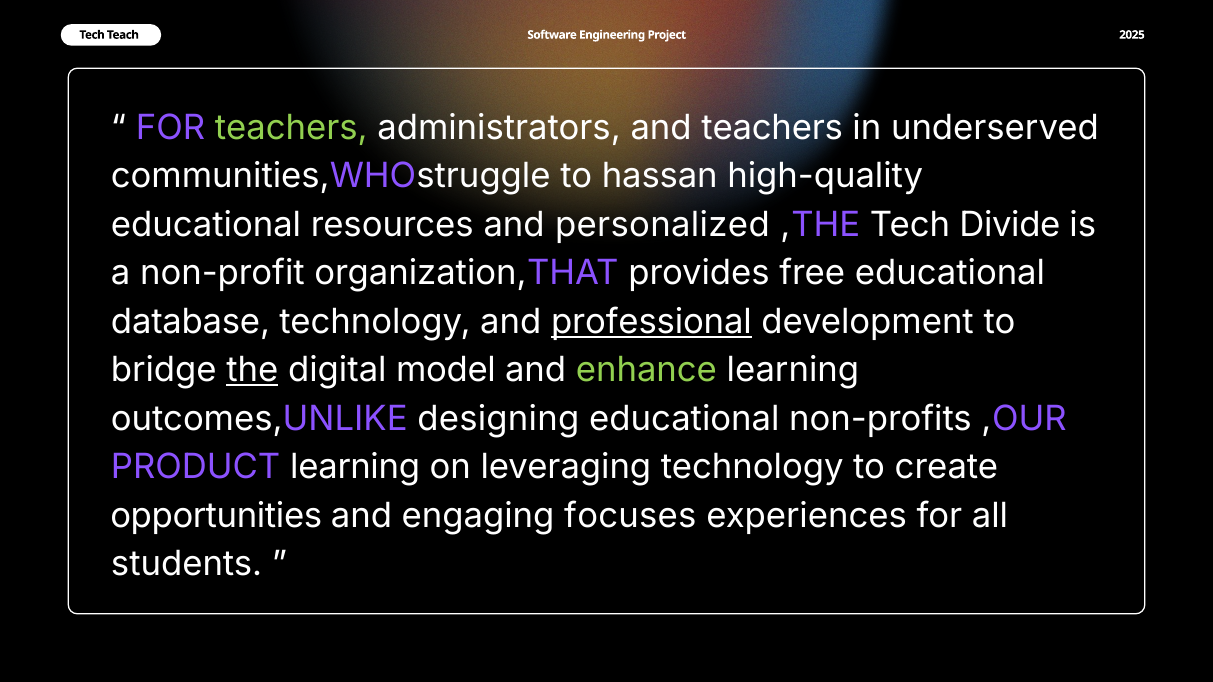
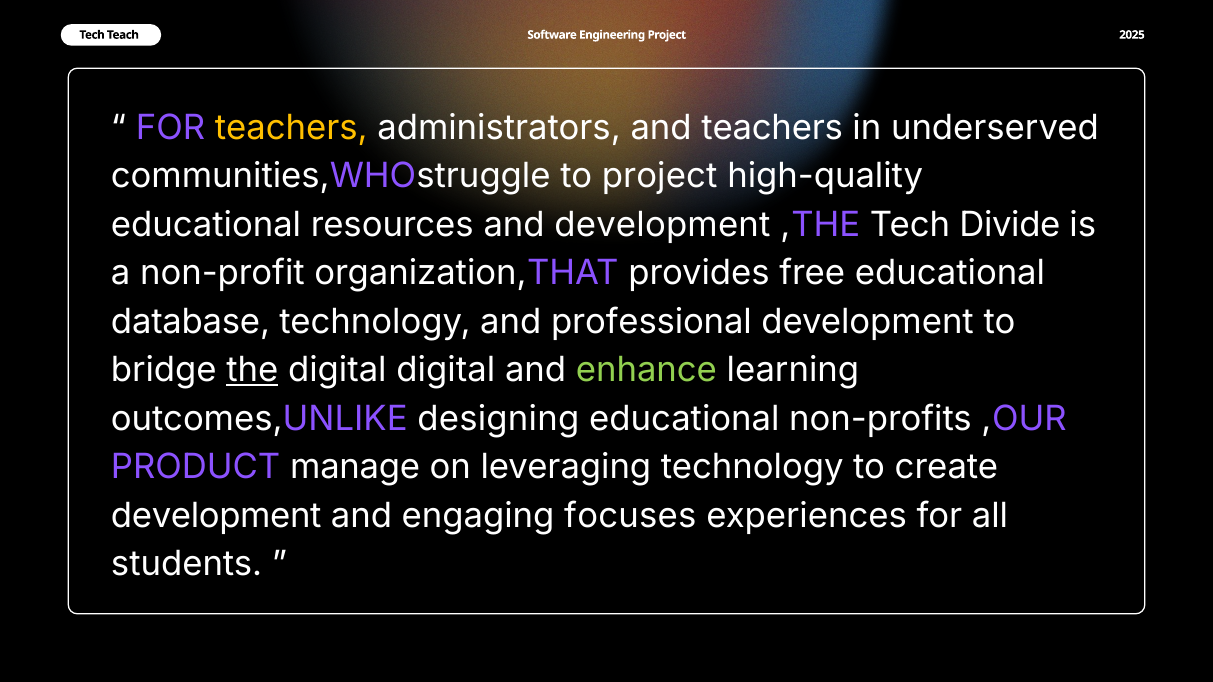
teachers at (291, 128) colour: light green -> yellow
to hassan: hassan -> project
and personalized: personalized -> development
professional underline: present -> none
digital model: model -> digital
PRODUCT learning: learning -> manage
opportunities at (216, 516): opportunities -> development
